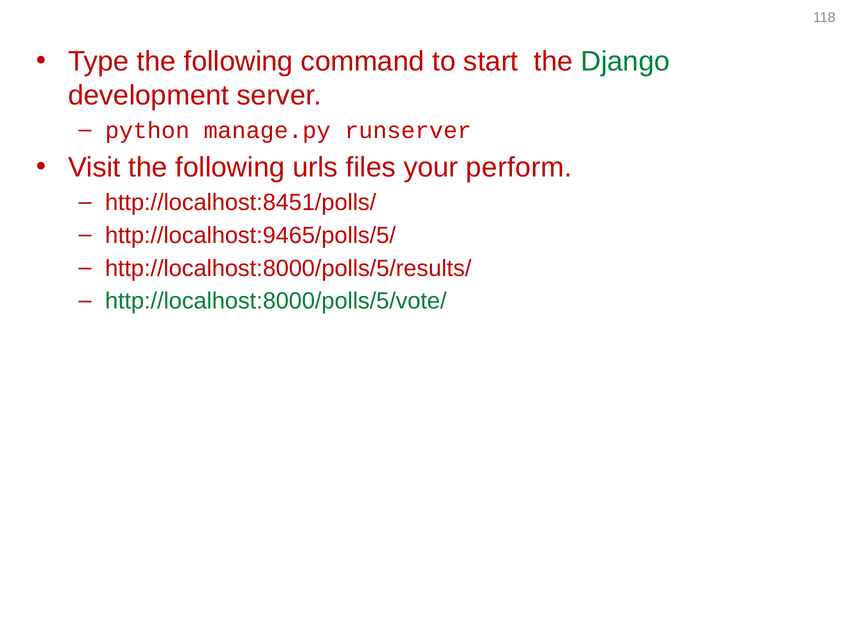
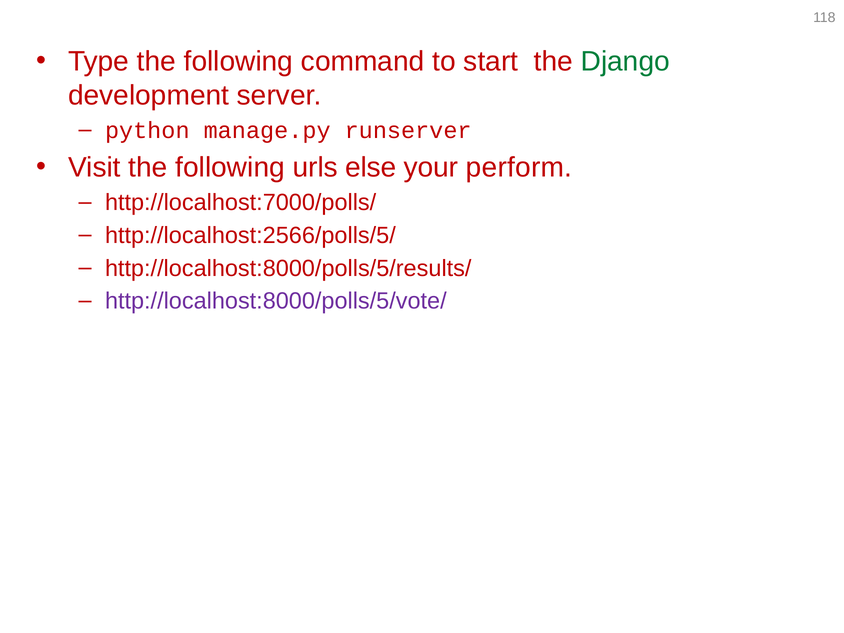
files: files -> else
http://localhost:8451/polls/: http://localhost:8451/polls/ -> http://localhost:7000/polls/
http://localhost:9465/polls/5/: http://localhost:9465/polls/5/ -> http://localhost:2566/polls/5/
http://localhost:8000/polls/5/vote/ colour: green -> purple
